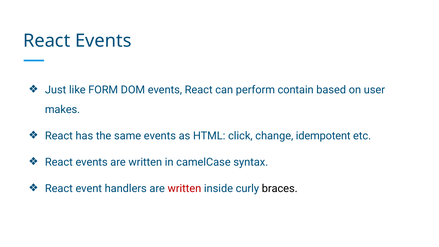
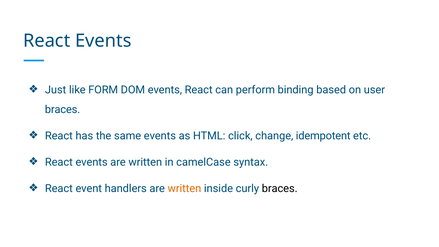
contain: contain -> binding
makes at (63, 110): makes -> braces
written at (184, 189) colour: red -> orange
